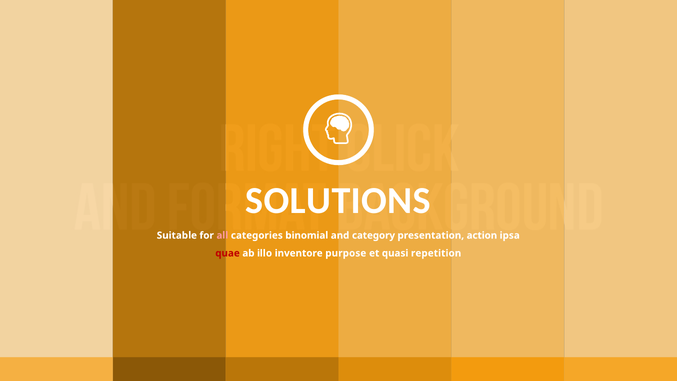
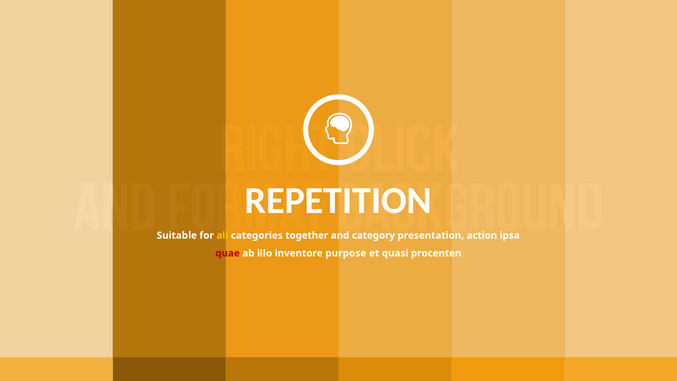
SOLUTIONS: SOLUTIONS -> REPETITION
all colour: pink -> yellow
binomial: binomial -> together
repetition: repetition -> procenten
